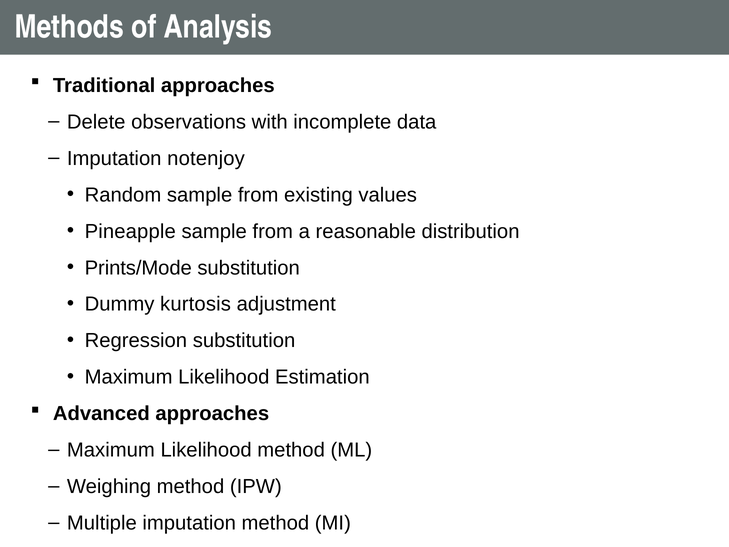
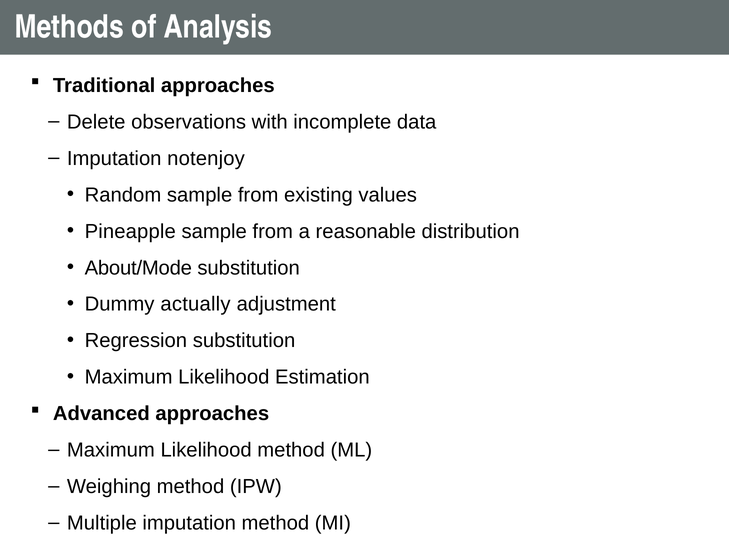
Prints/Mode: Prints/Mode -> About/Mode
kurtosis: kurtosis -> actually
